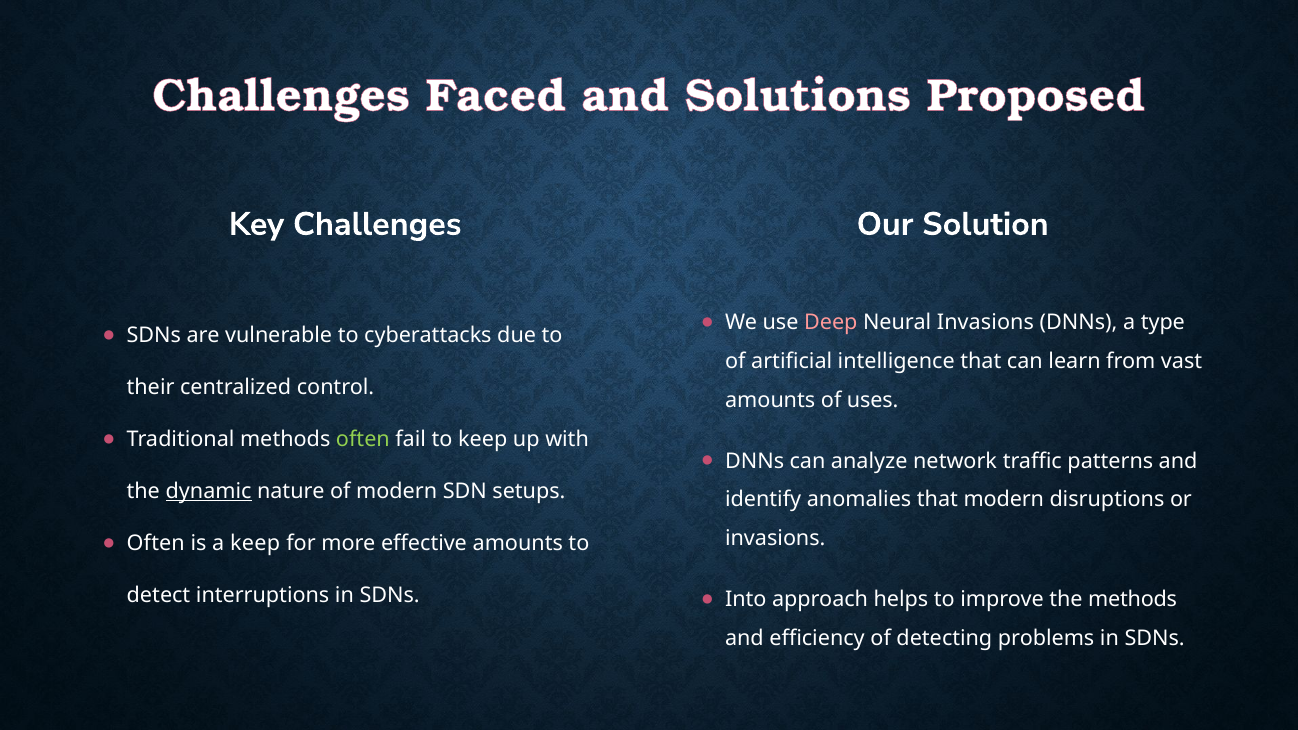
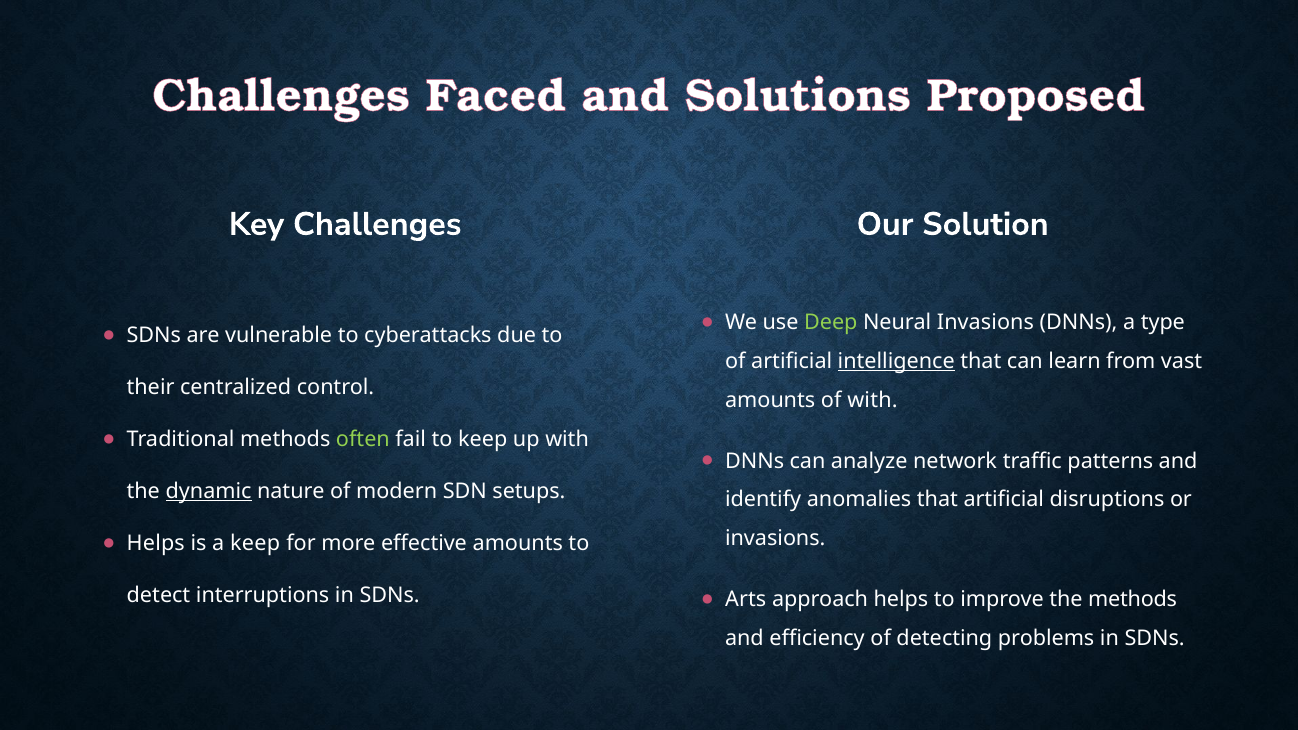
Deep colour: pink -> light green
intelligence underline: none -> present
of uses: uses -> with
that modern: modern -> artificial
Often at (156, 543): Often -> Helps
Into: Into -> Arts
